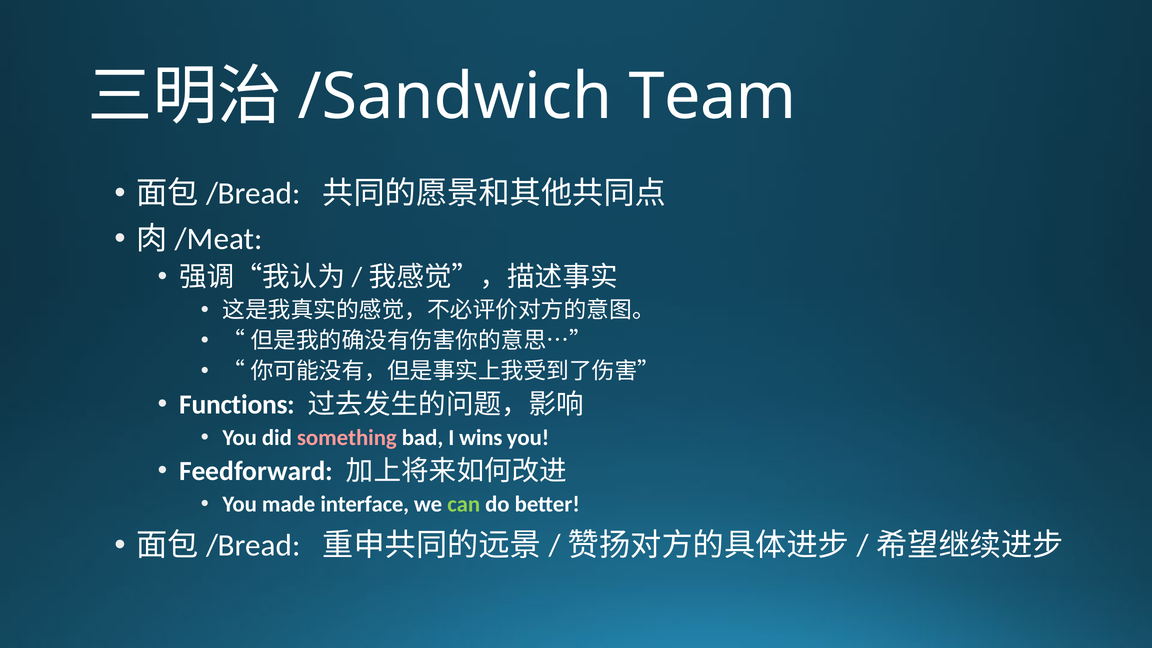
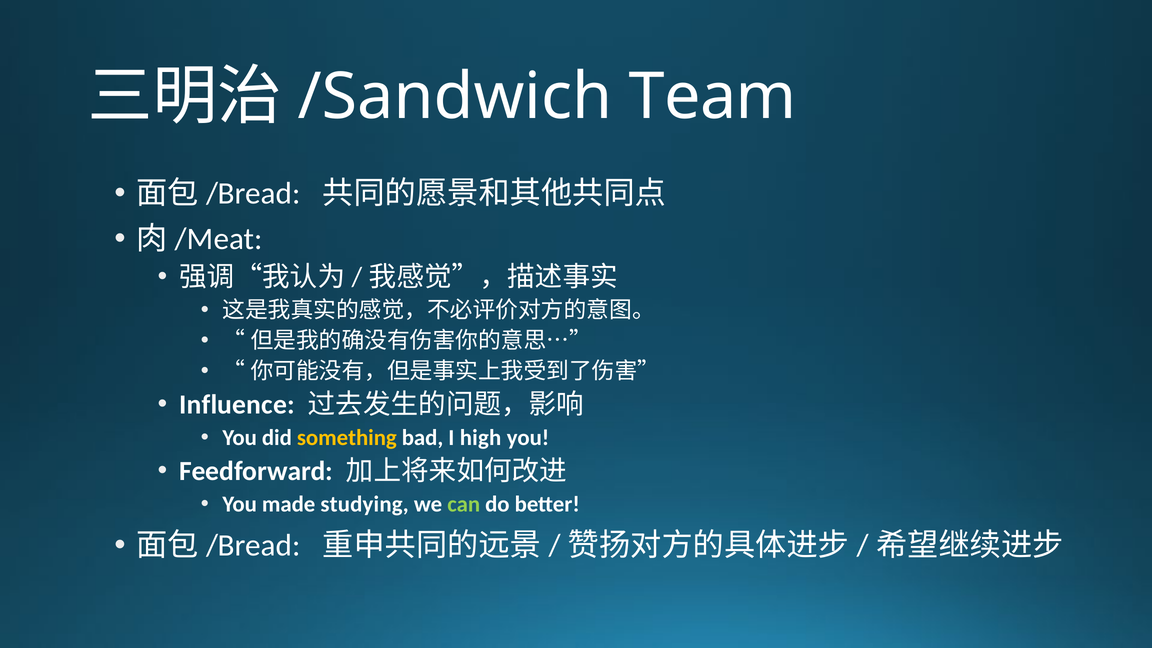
Functions: Functions -> Influence
something colour: pink -> yellow
wins: wins -> high
interface: interface -> studying
